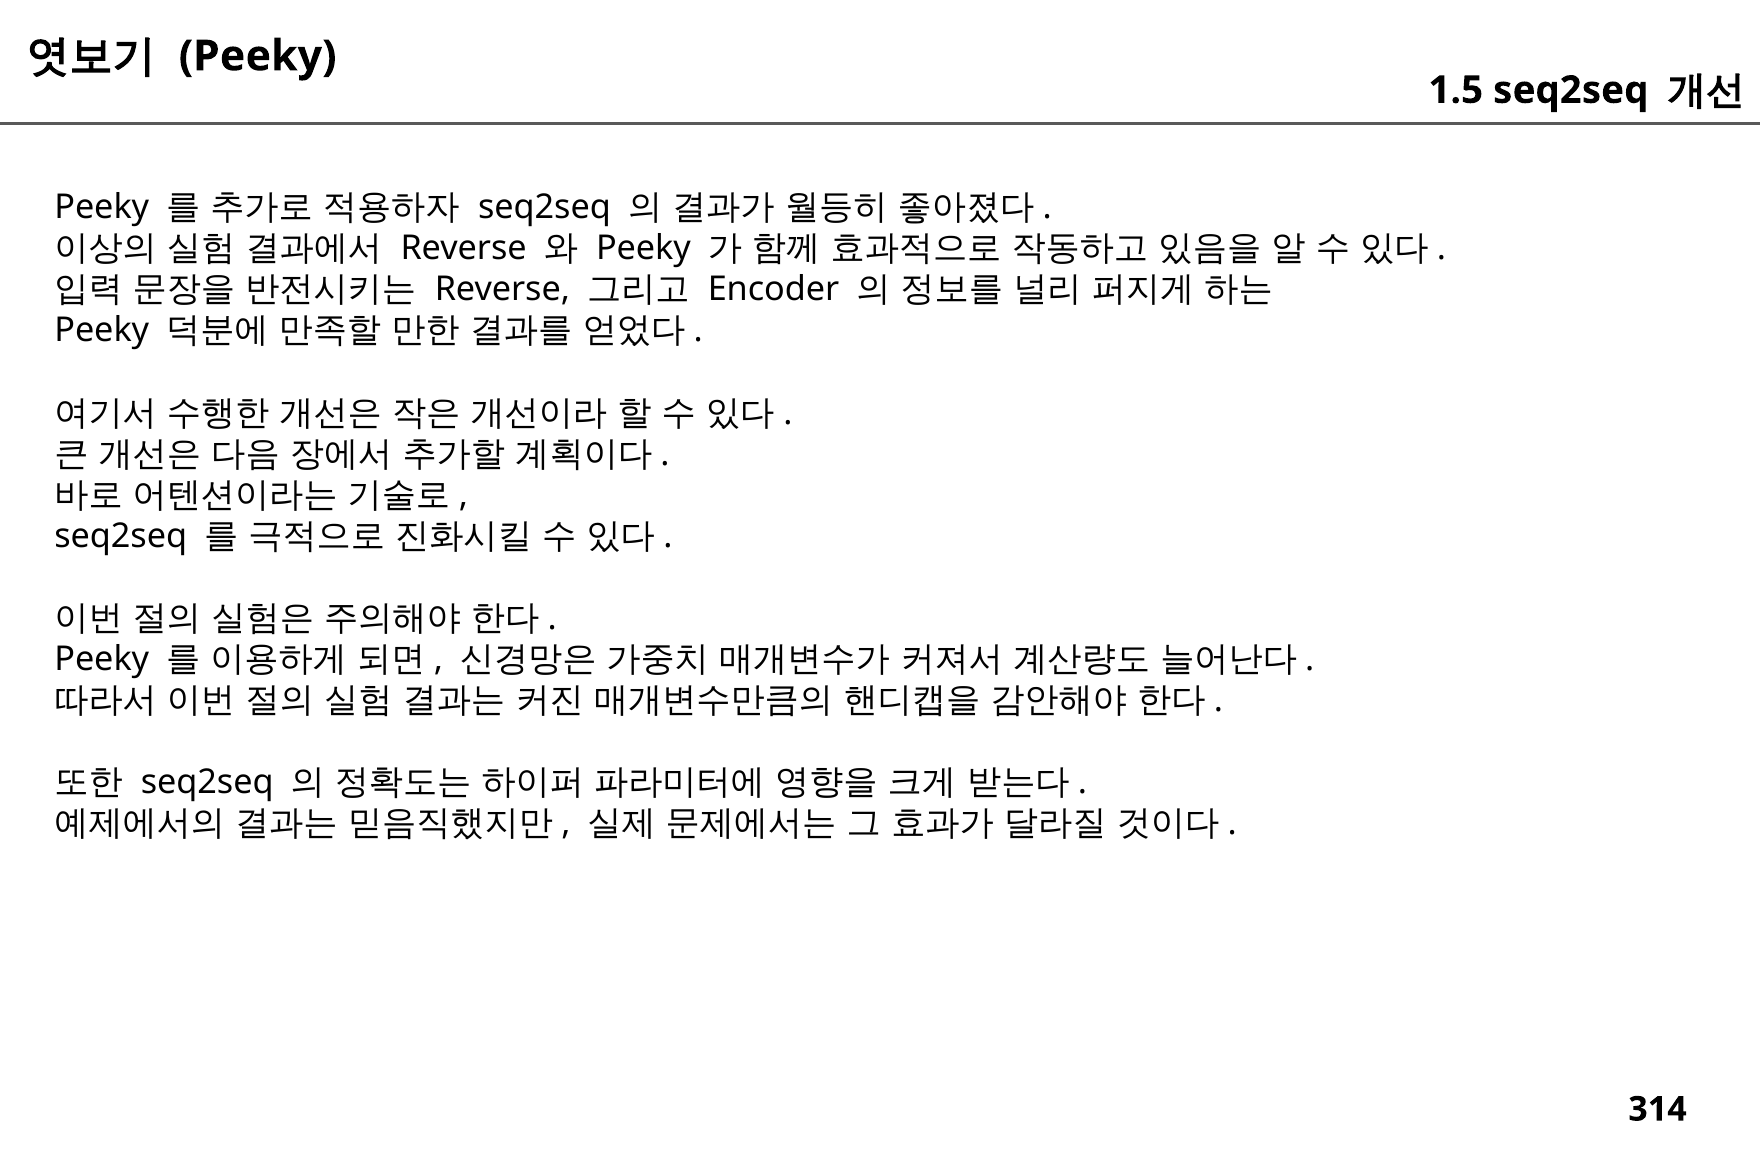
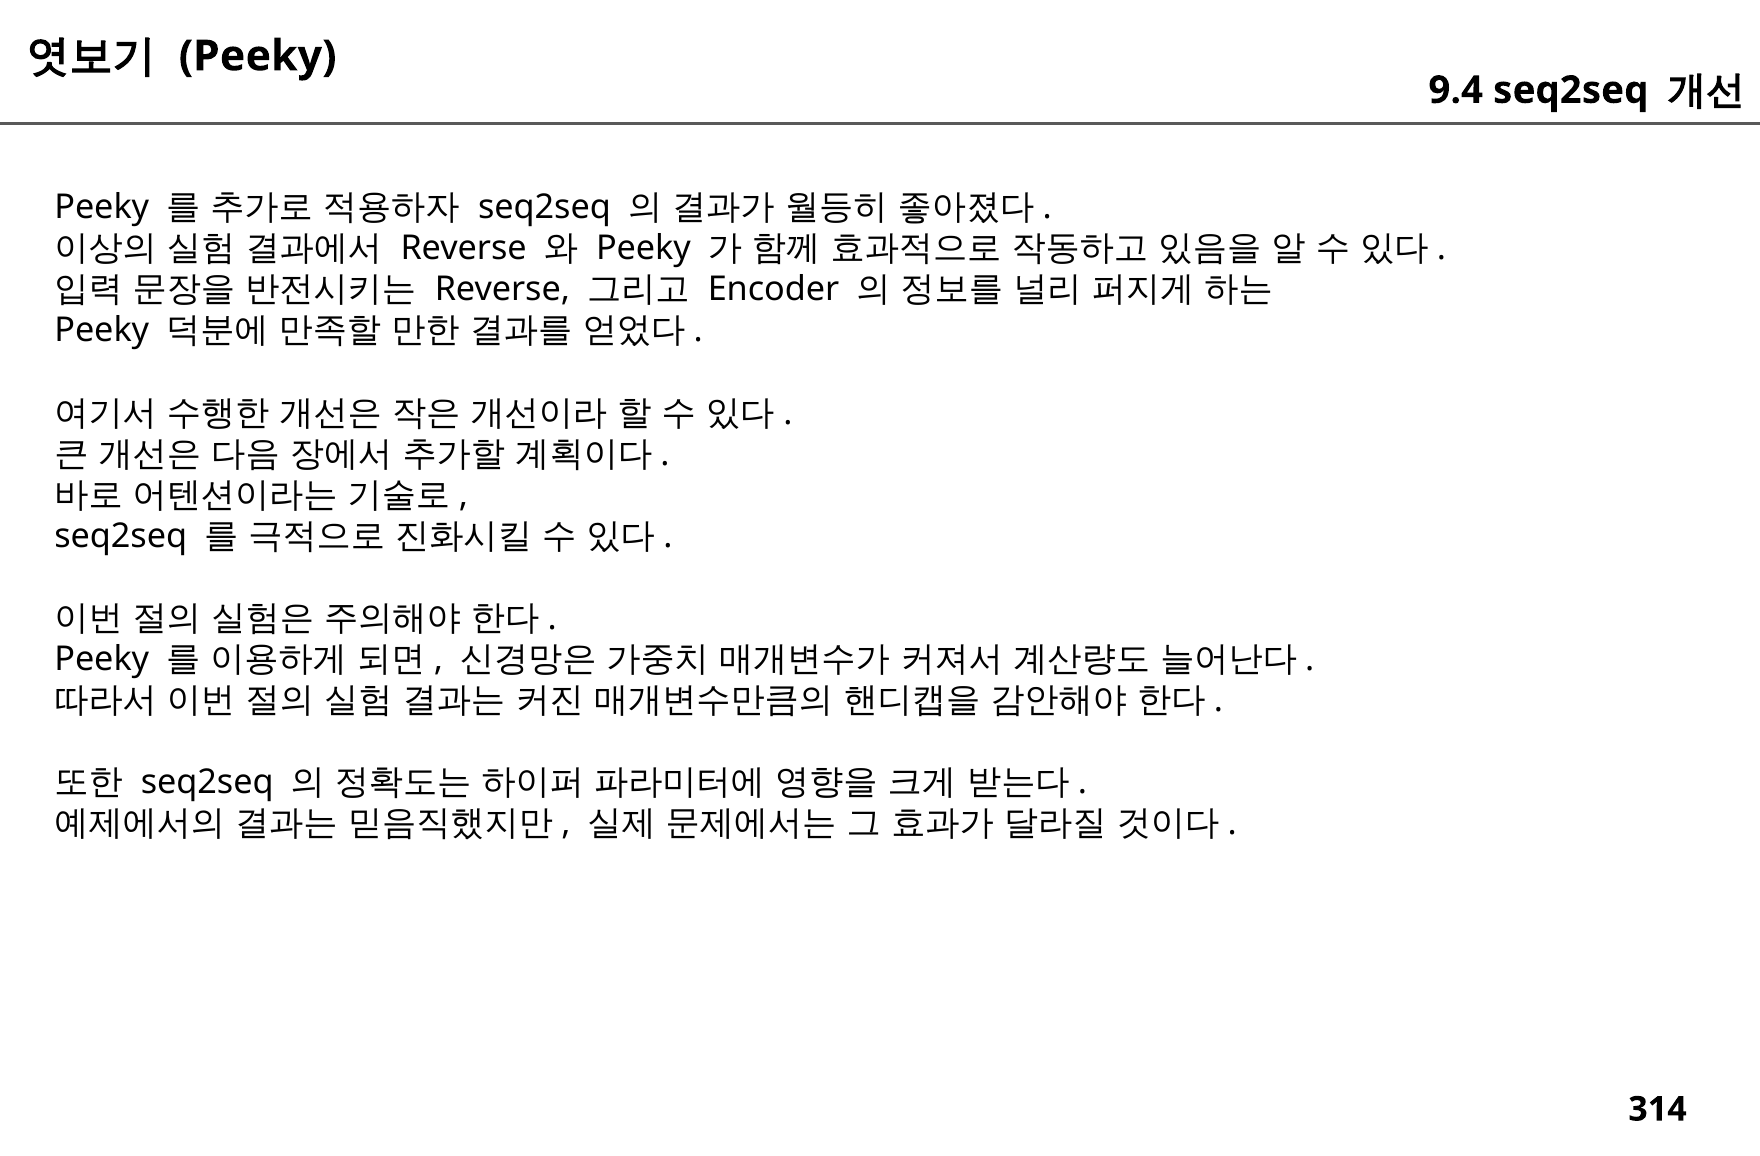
1.5: 1.5 -> 9.4
